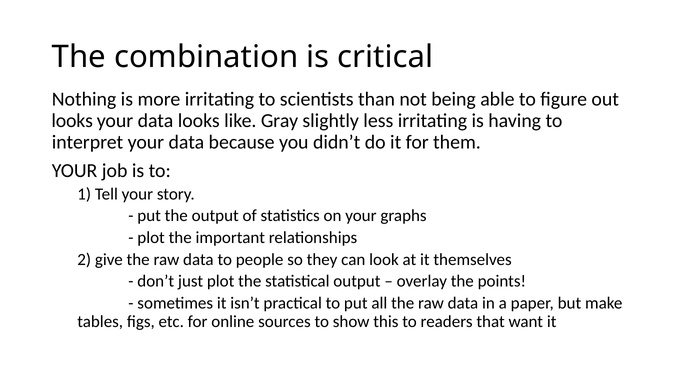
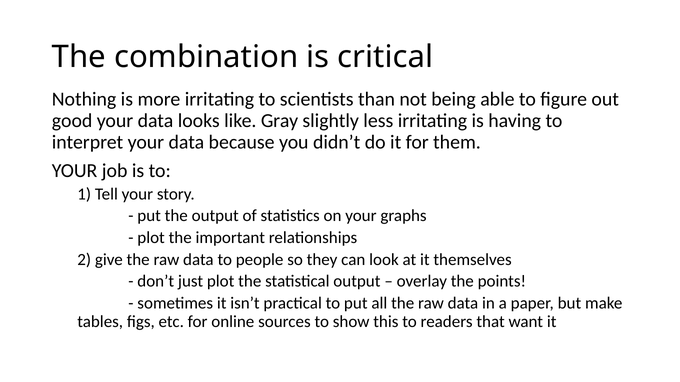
looks at (72, 121): looks -> good
